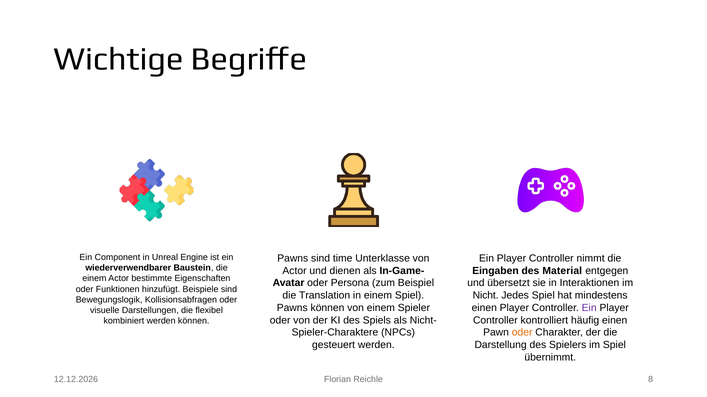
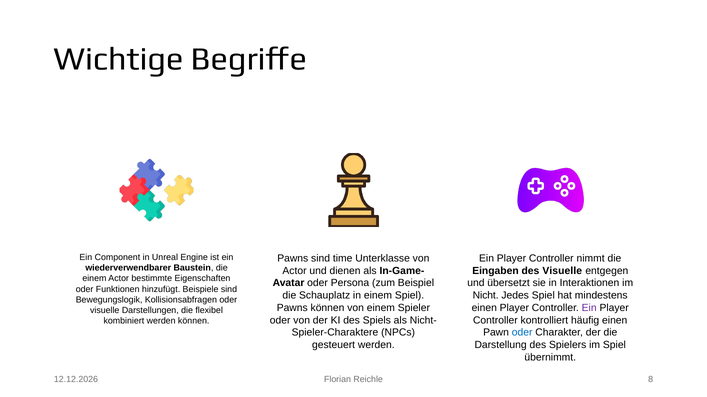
des Material: Material -> Visuelle
Translation: Translation -> Schauplatz
oder at (522, 333) colour: orange -> blue
